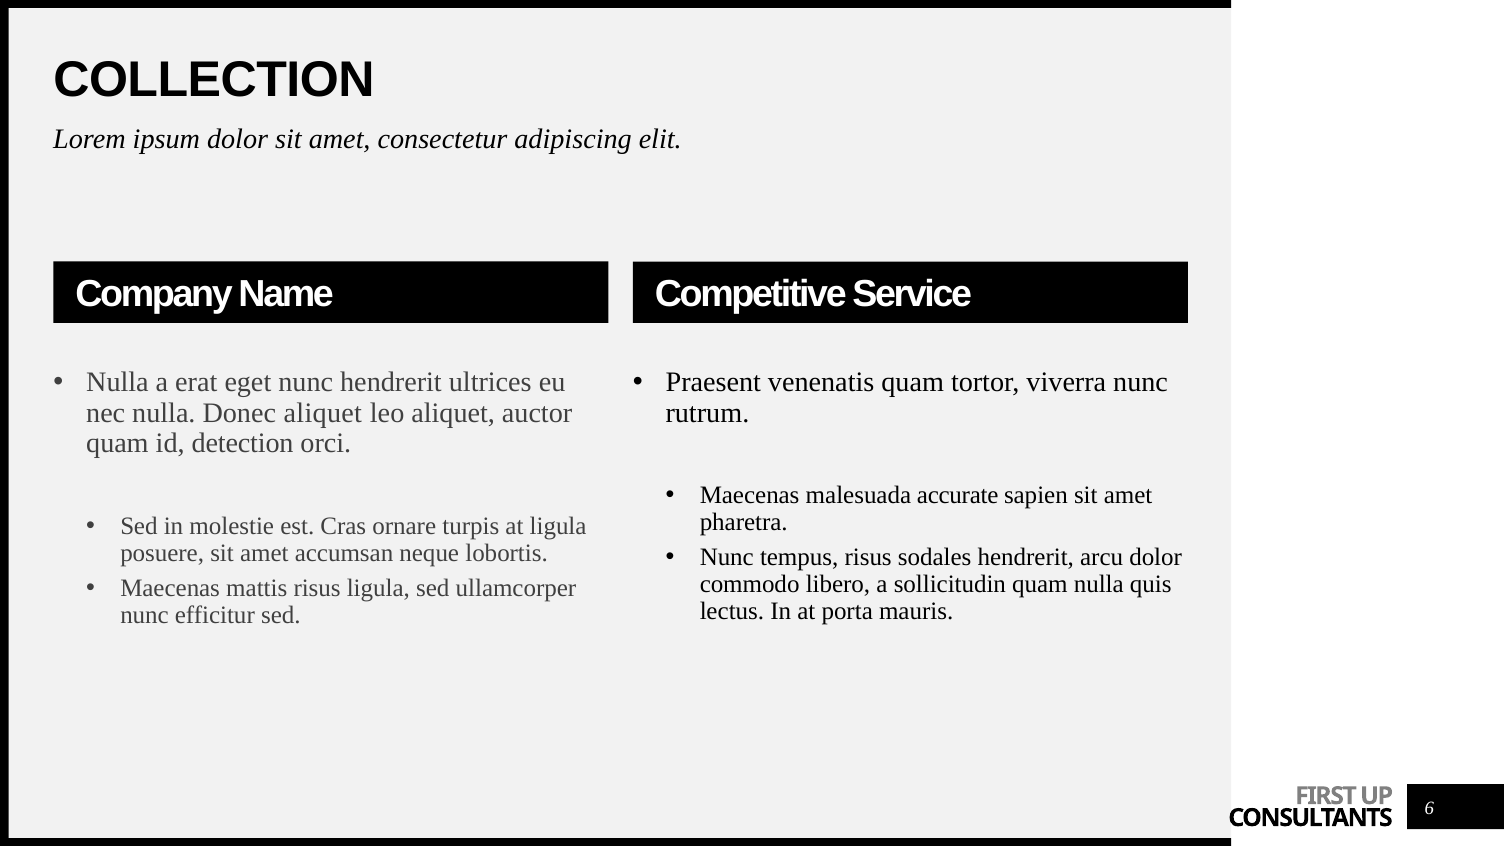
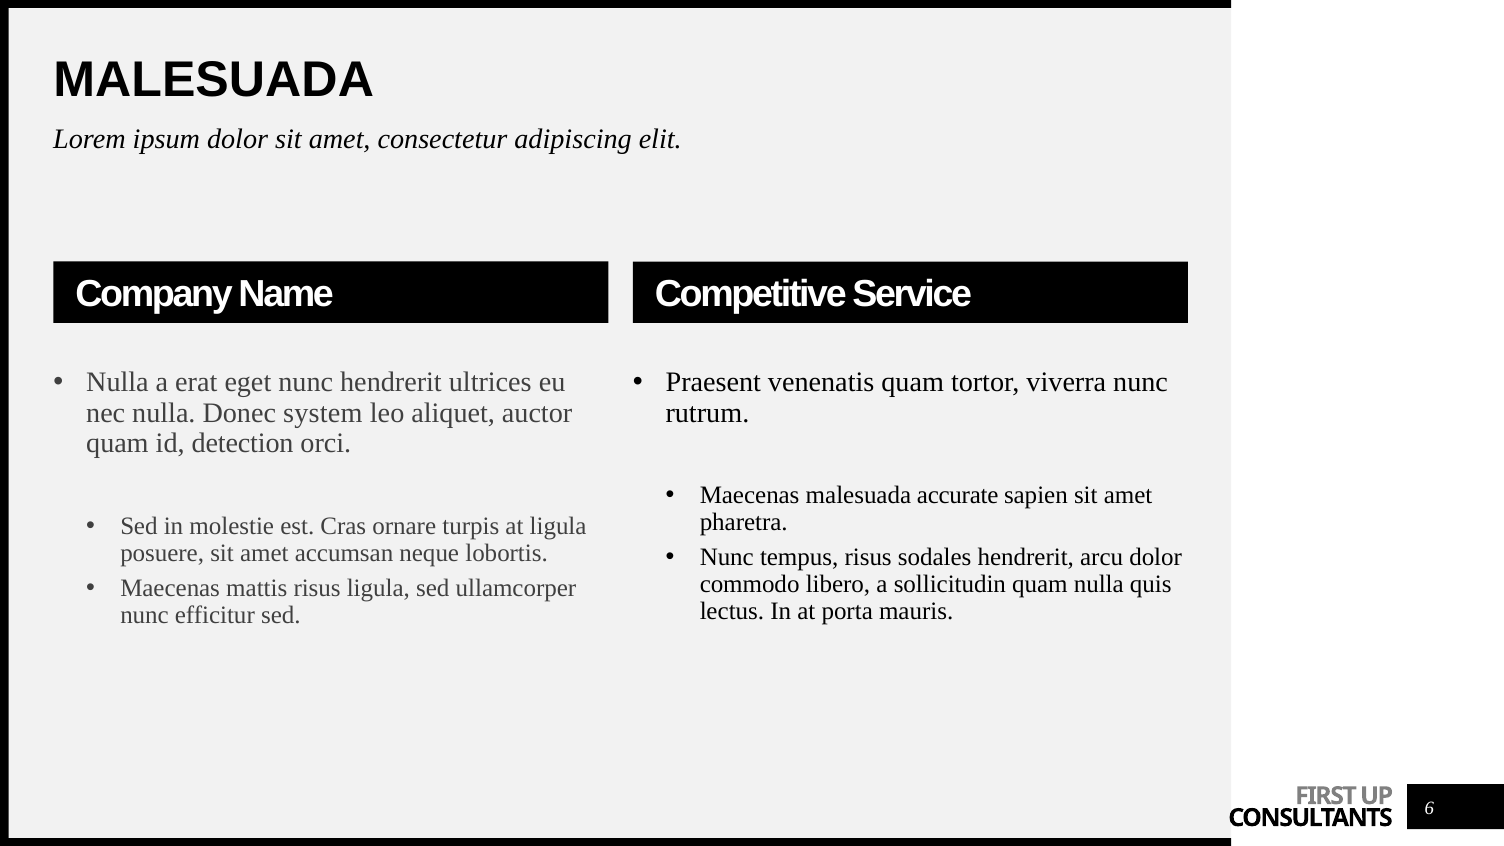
COLLECTION at (214, 80): COLLECTION -> MALESUADA
Donec aliquet: aliquet -> system
